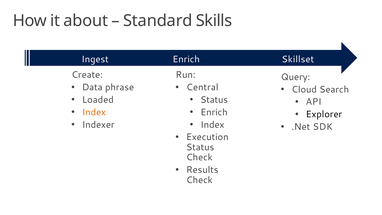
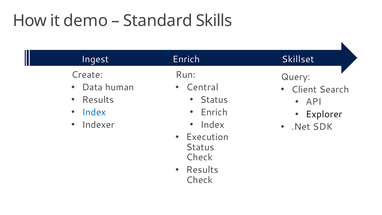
about: about -> demo
phrase: phrase -> human
Cloud: Cloud -> Client
Loaded at (98, 100): Loaded -> Results
Index at (94, 112) colour: orange -> blue
